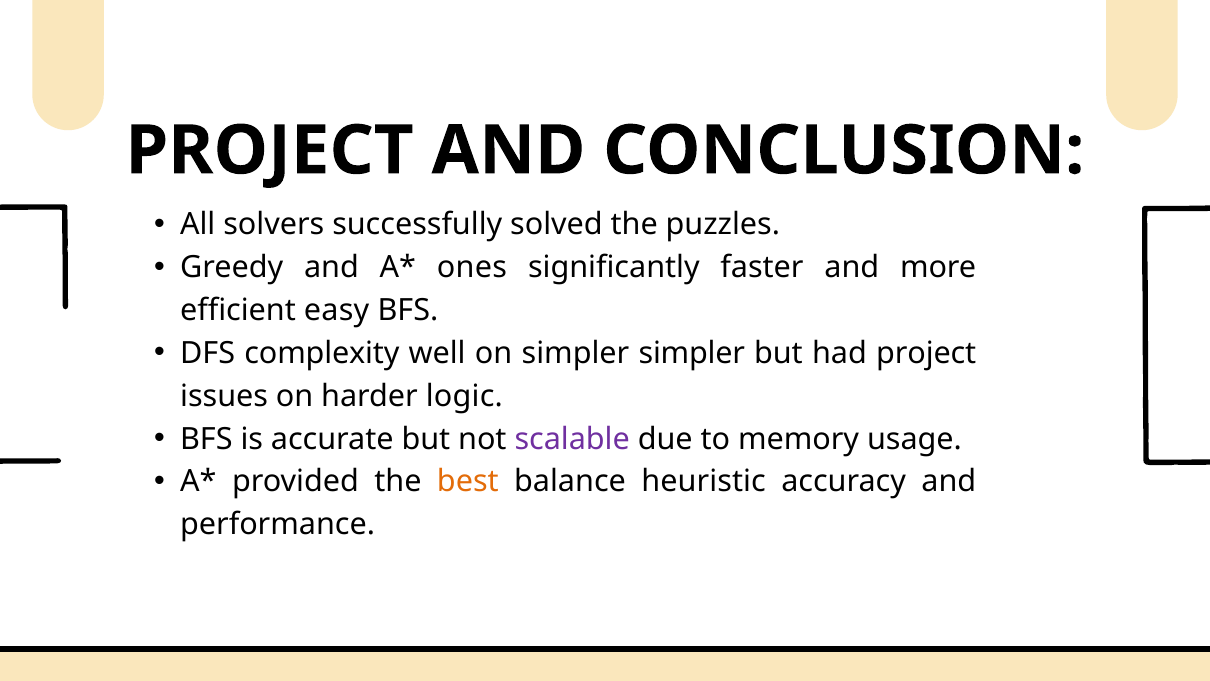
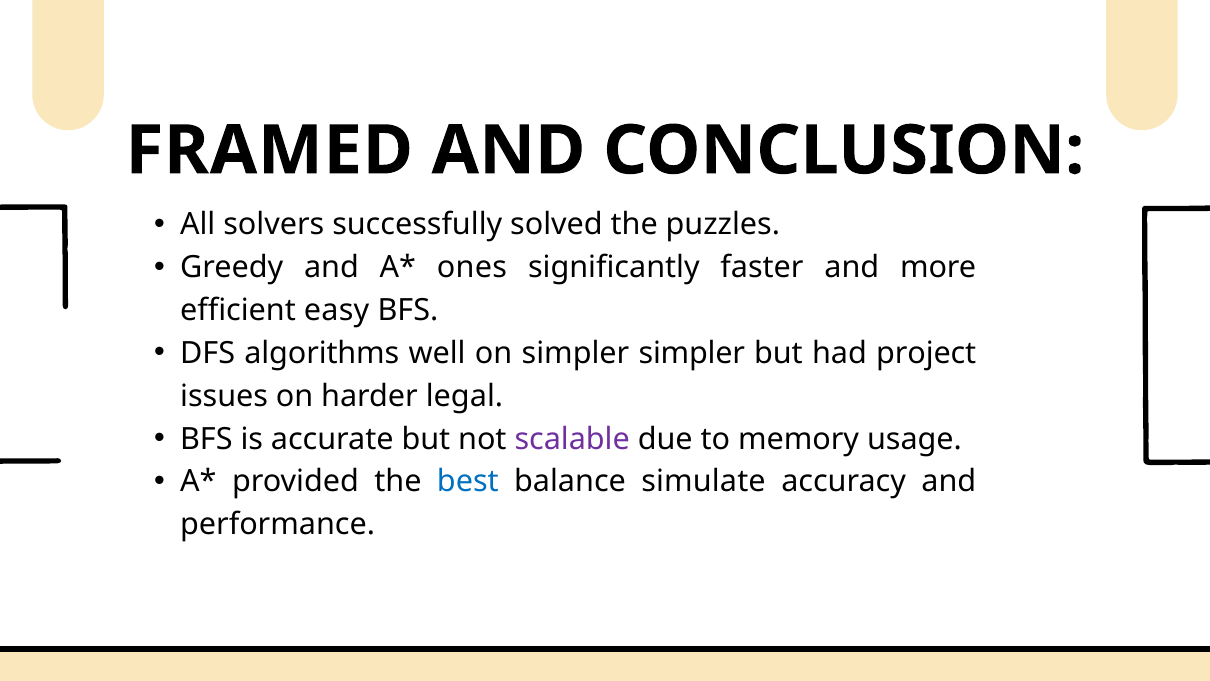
PROJECT at (270, 151): PROJECT -> FRAMED
complexity: complexity -> algorithms
logic: logic -> legal
best colour: orange -> blue
heuristic: heuristic -> simulate
